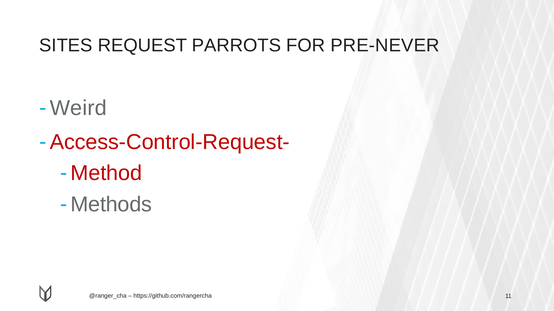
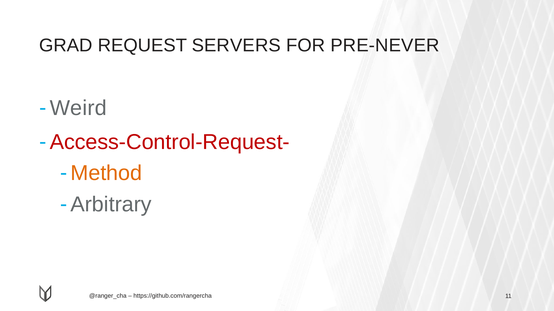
SITES: SITES -> GRAD
PARROTS: PARROTS -> SERVERS
Method colour: red -> orange
Methods: Methods -> Arbitrary
